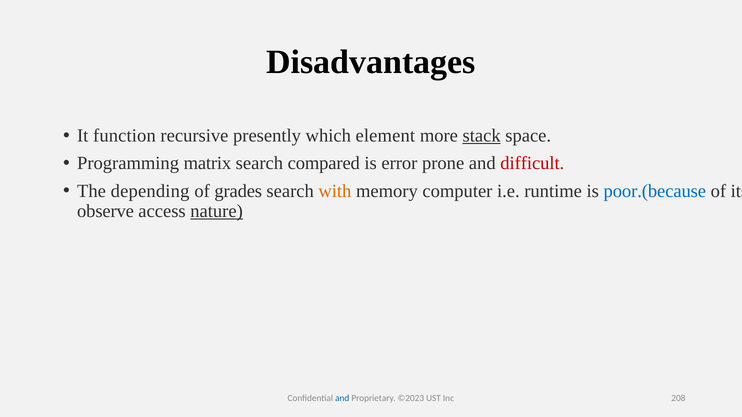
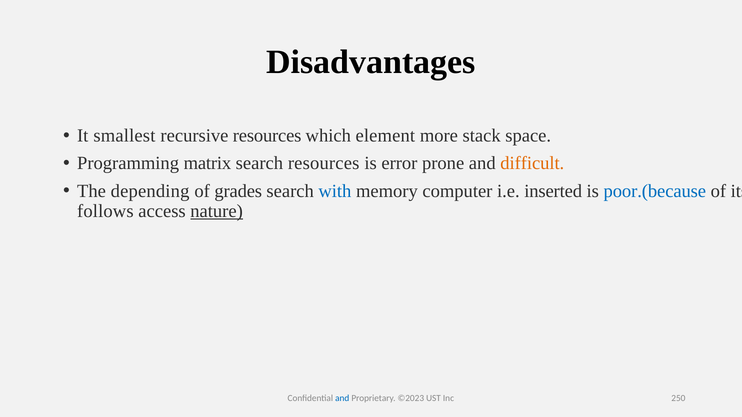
function: function -> smallest
recursive presently: presently -> resources
stack underline: present -> none
search compared: compared -> resources
difficult colour: red -> orange
with colour: orange -> blue
runtime: runtime -> inserted
observe: observe -> follows
208: 208 -> 250
